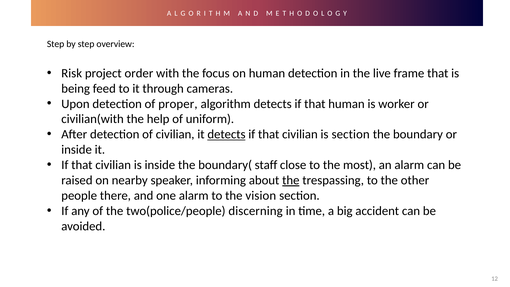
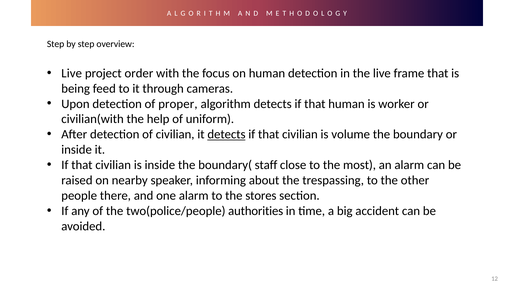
Risk at (72, 73): Risk -> Live
is section: section -> volume
the at (291, 180) underline: present -> none
vision: vision -> stores
discerning: discerning -> authorities
